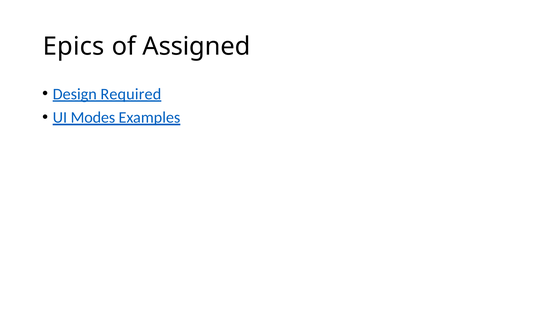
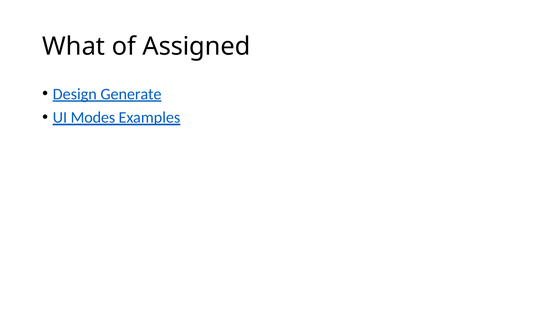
Epics: Epics -> What
Required: Required -> Generate
